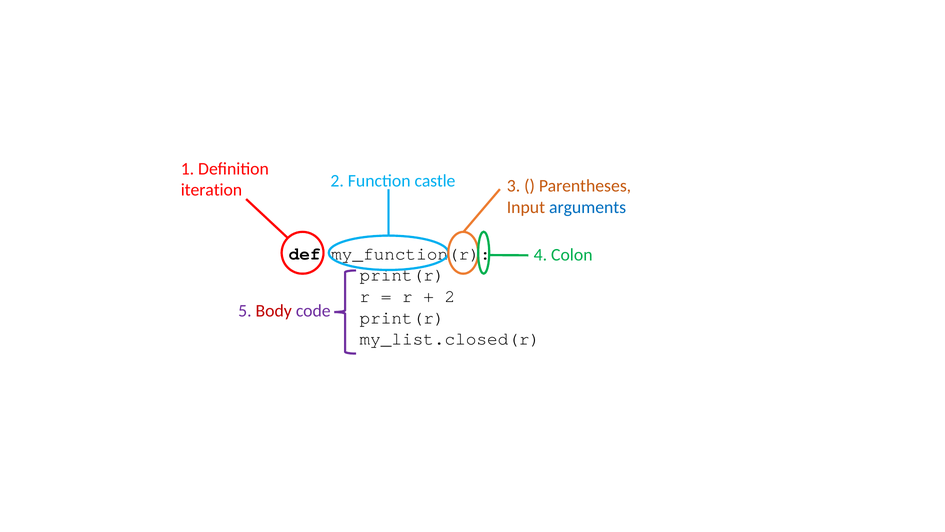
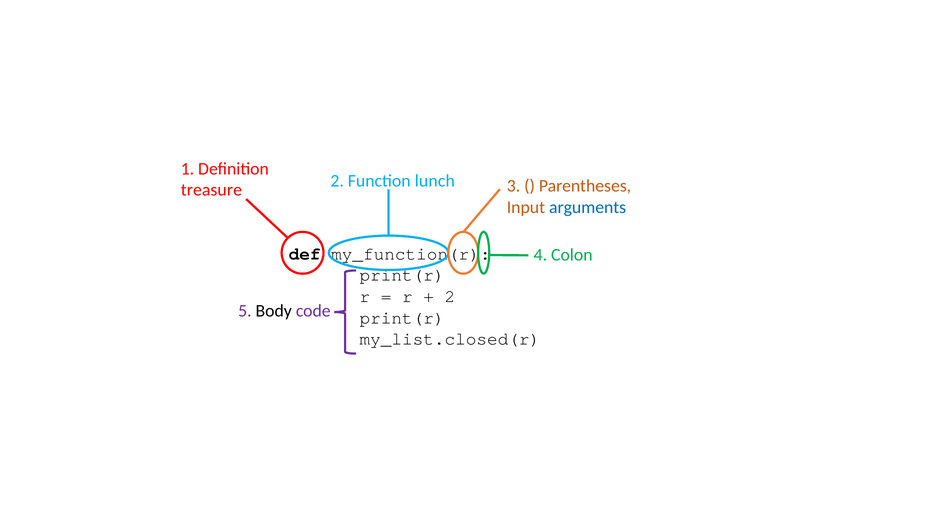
castle: castle -> lunch
iteration: iteration -> treasure
Body colour: red -> black
